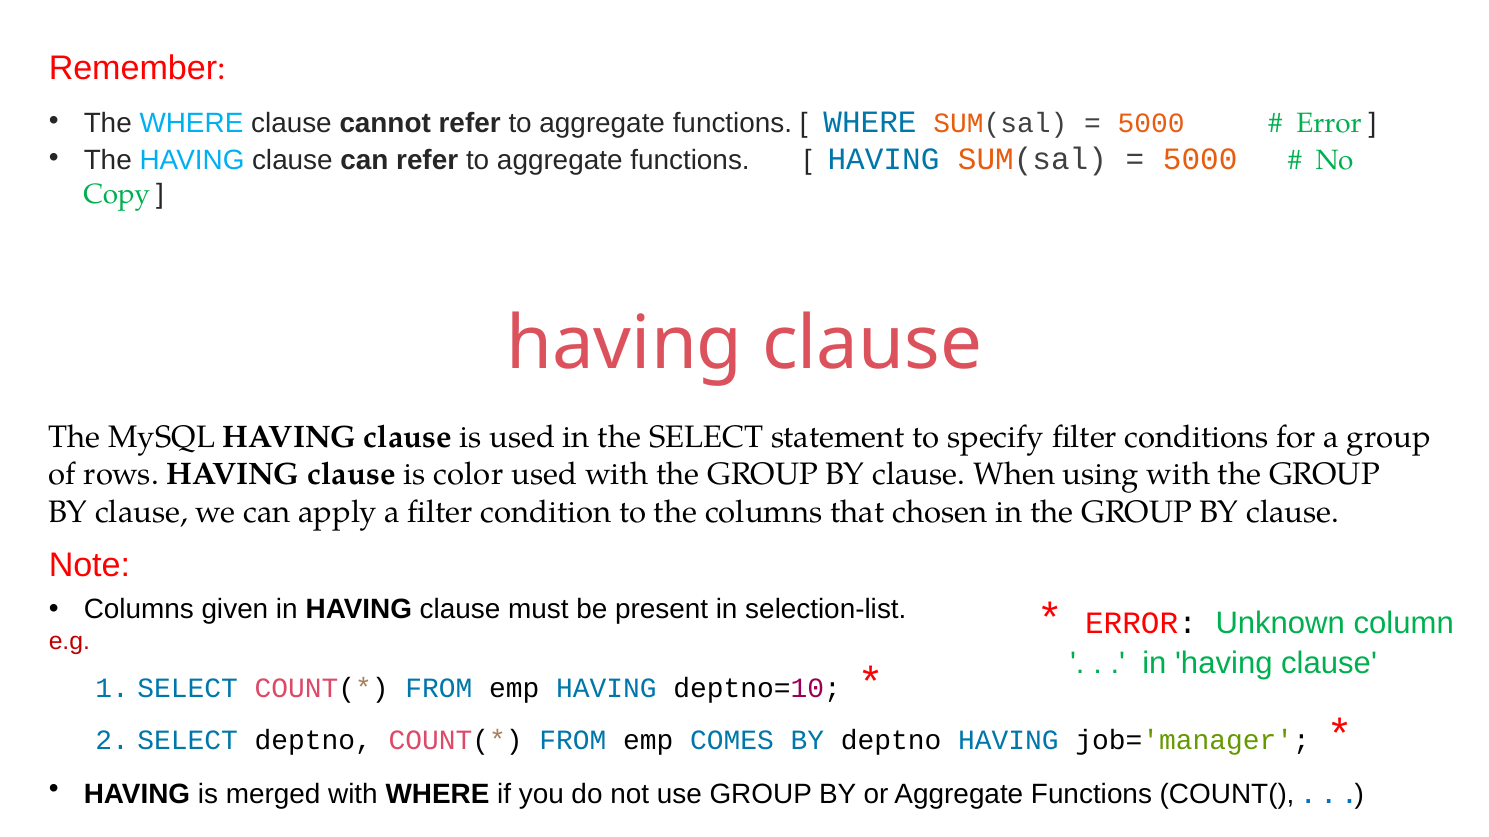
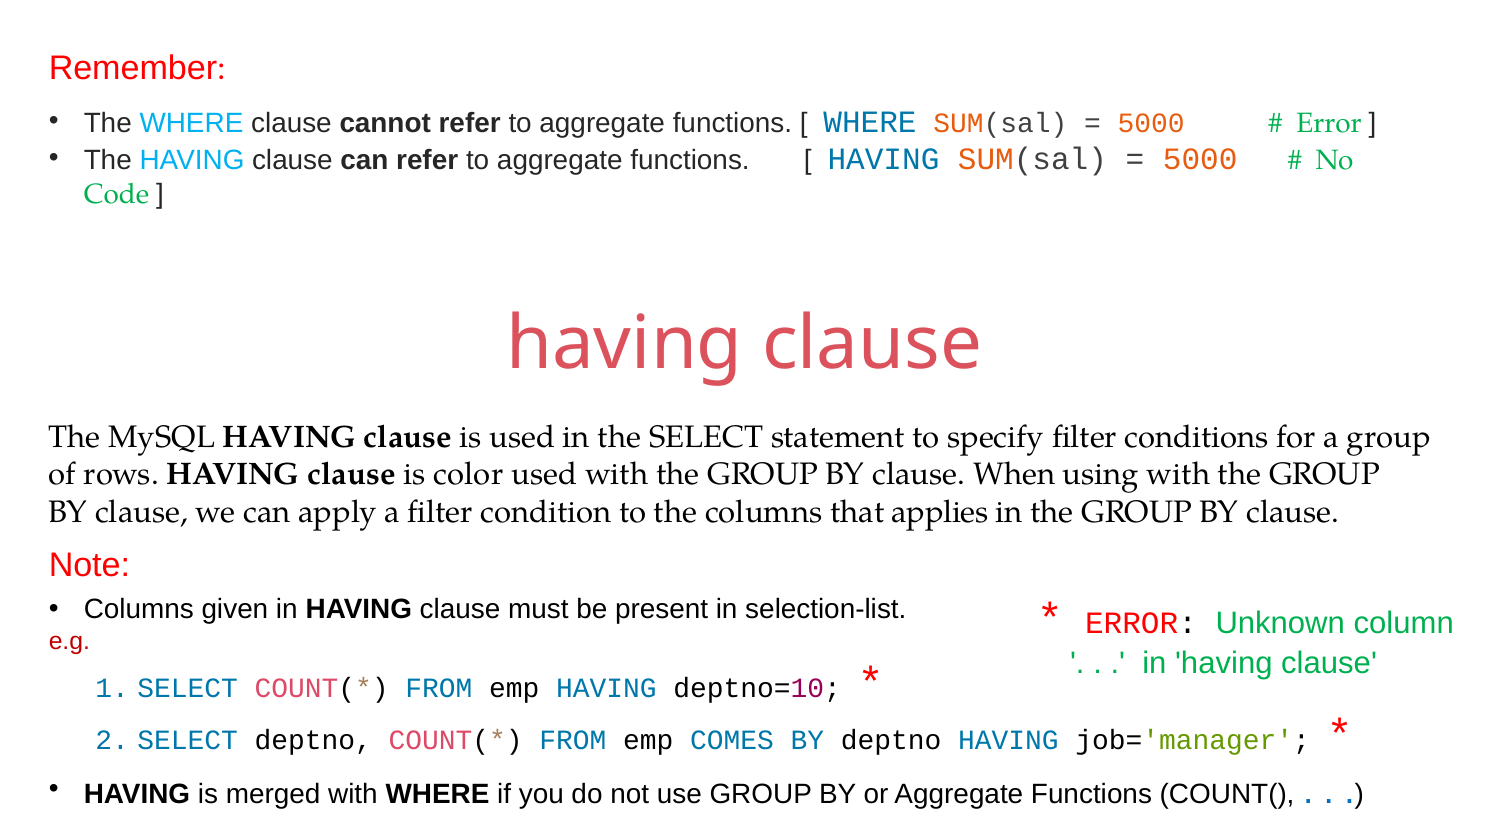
Copy: Copy -> Code
chosen: chosen -> applies
